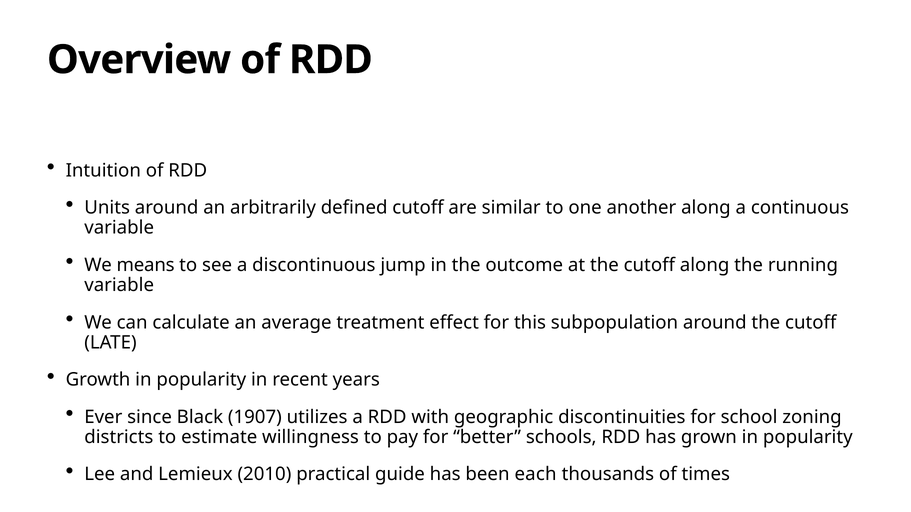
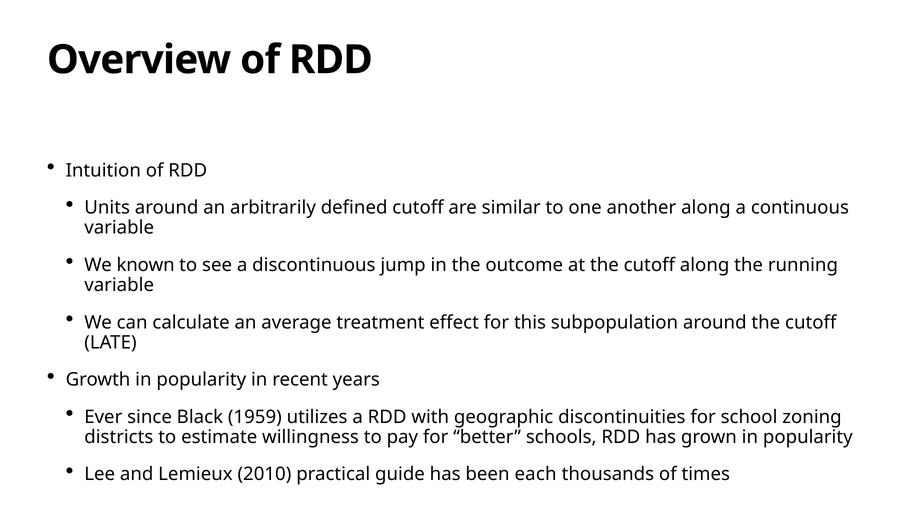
means: means -> known
1907: 1907 -> 1959
